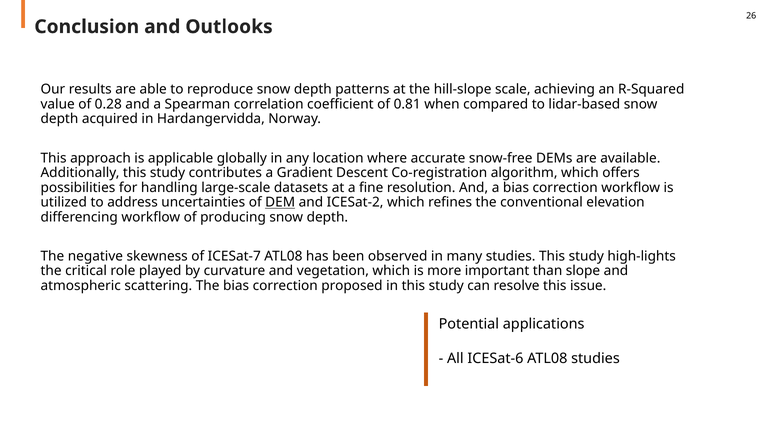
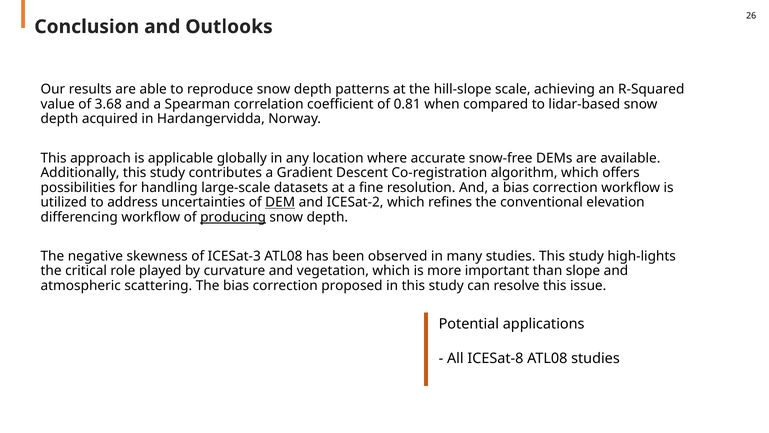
0.28: 0.28 -> 3.68
producing underline: none -> present
ICESat‑7: ICESat‑7 -> ICESat‑3
ICESat-6: ICESat-6 -> ICESat-8
